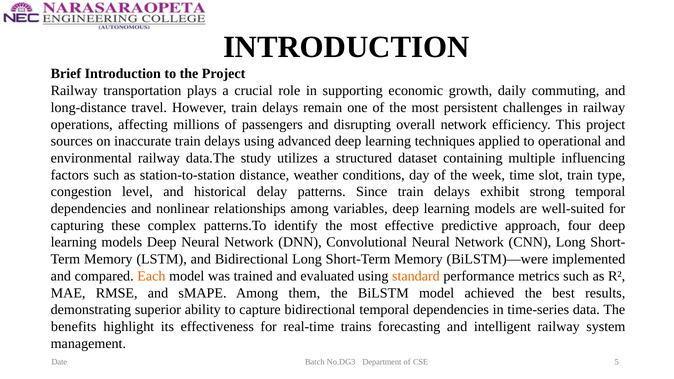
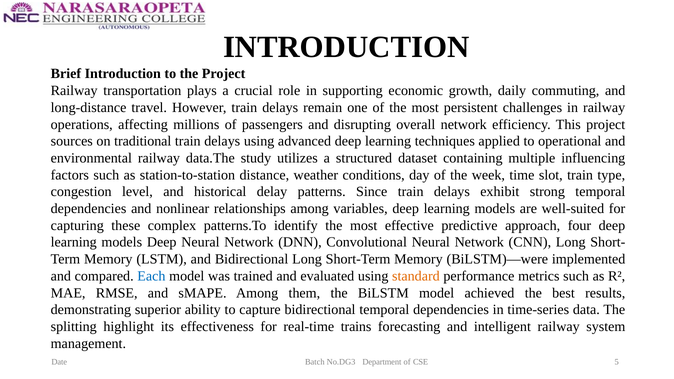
inaccurate: inaccurate -> traditional
Each colour: orange -> blue
benefits: benefits -> splitting
